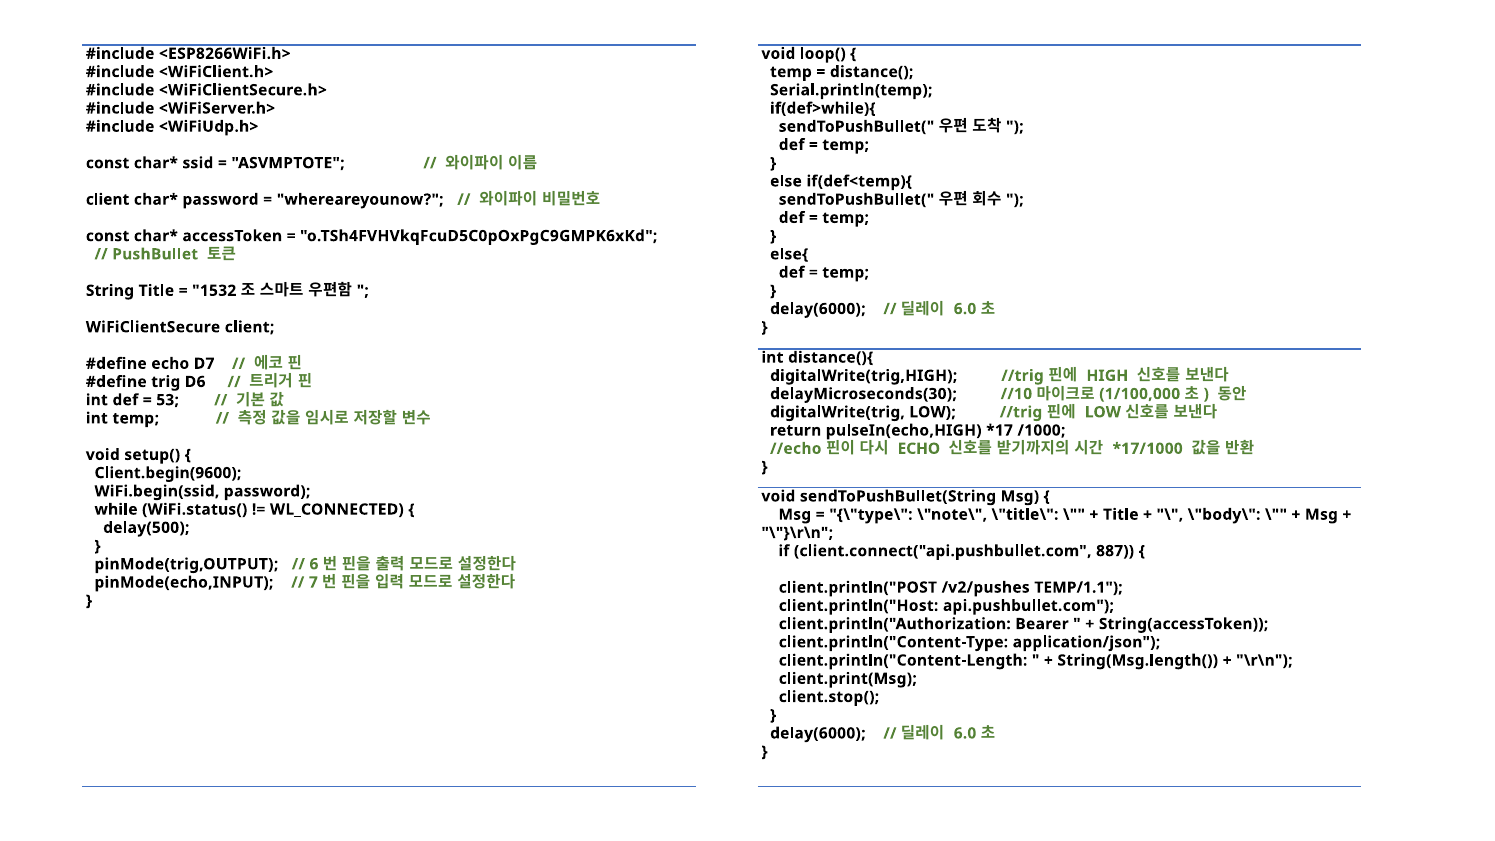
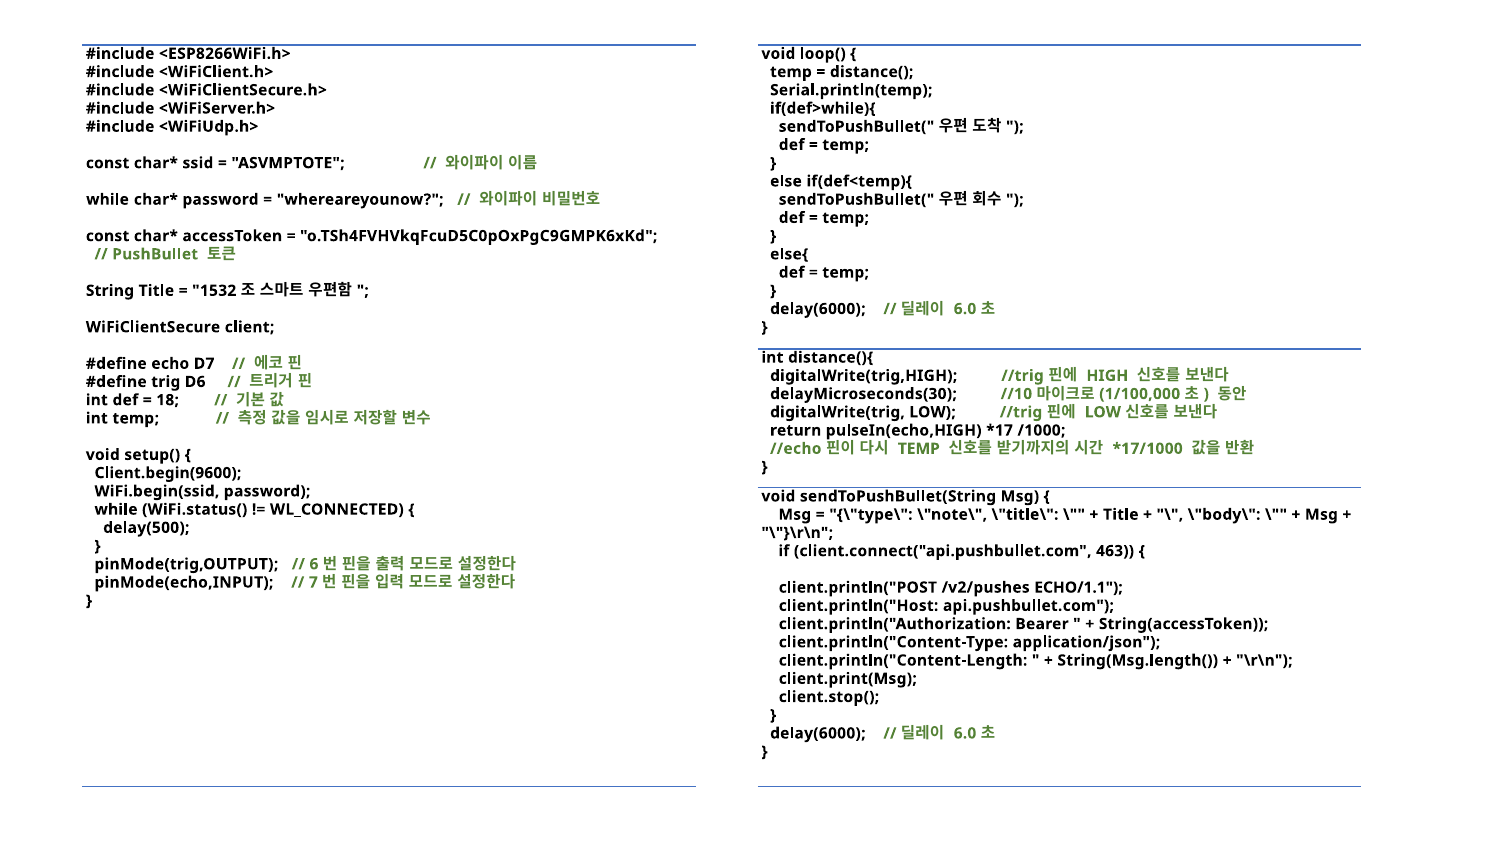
client at (108, 200): client -> while
53: 53 -> 18
ECHO at (919, 449): ECHO -> TEMP
887: 887 -> 463
TEMP/1.1: TEMP/1.1 -> ECHO/1.1
